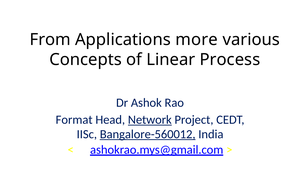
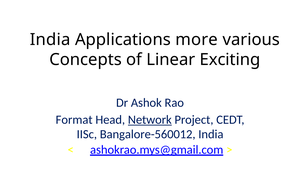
From at (50, 40): From -> India
Process: Process -> Exciting
Bangalore-560012 underline: present -> none
